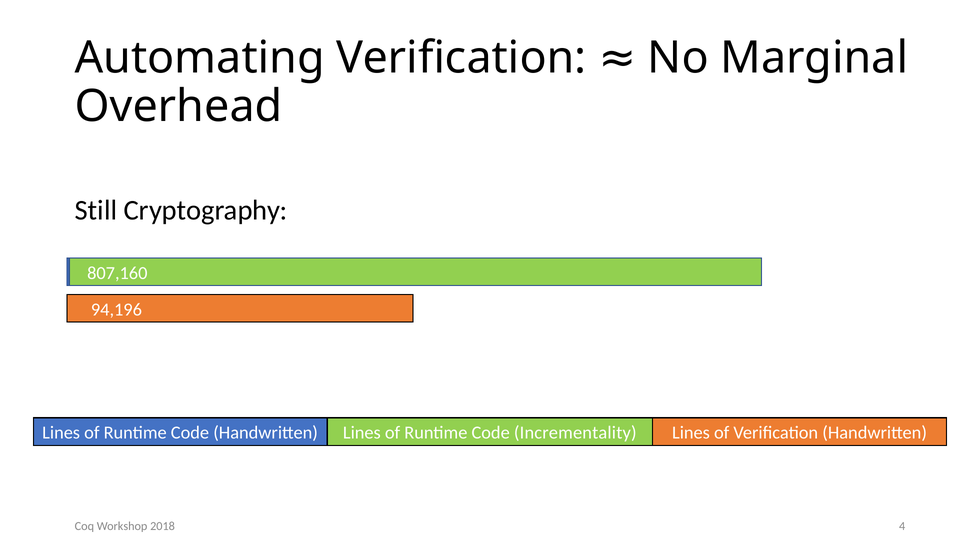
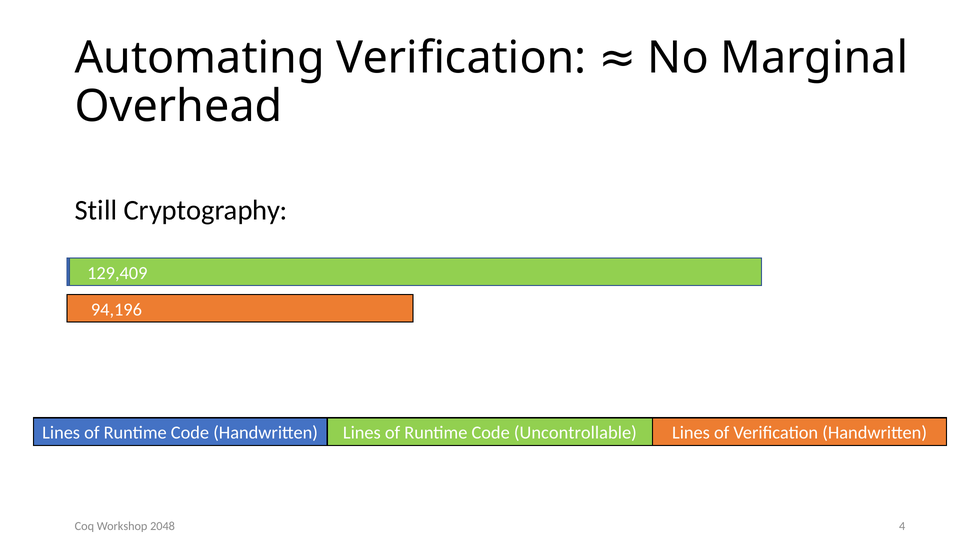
807,160: 807,160 -> 129,409
Incrementality: Incrementality -> Uncontrollable
2018: 2018 -> 2048
